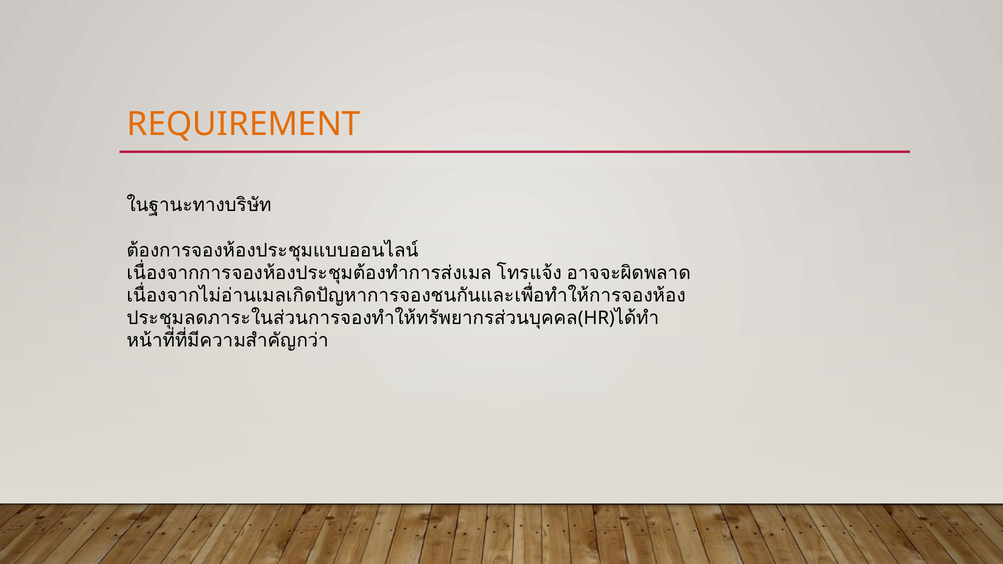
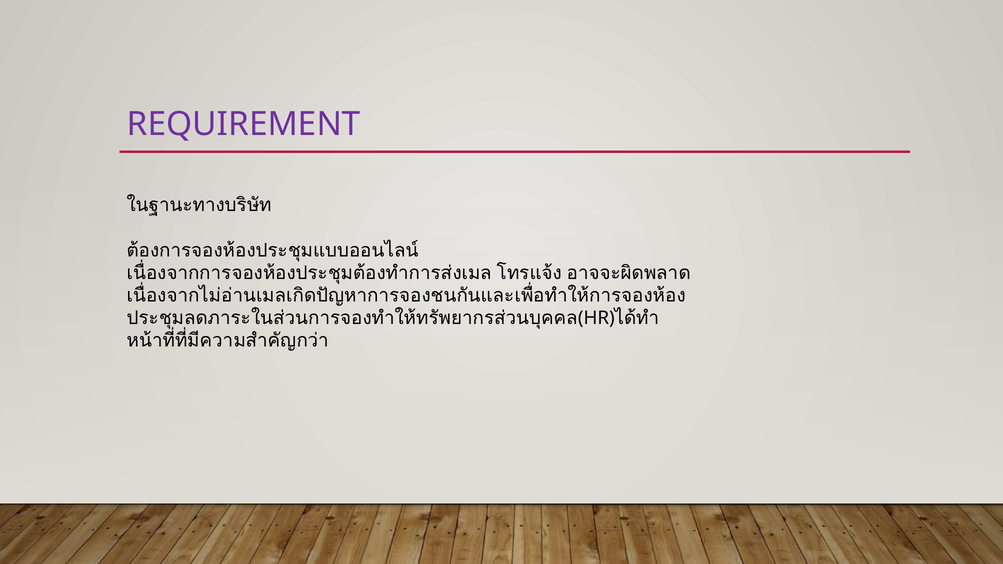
REQUIREMENT colour: orange -> purple
